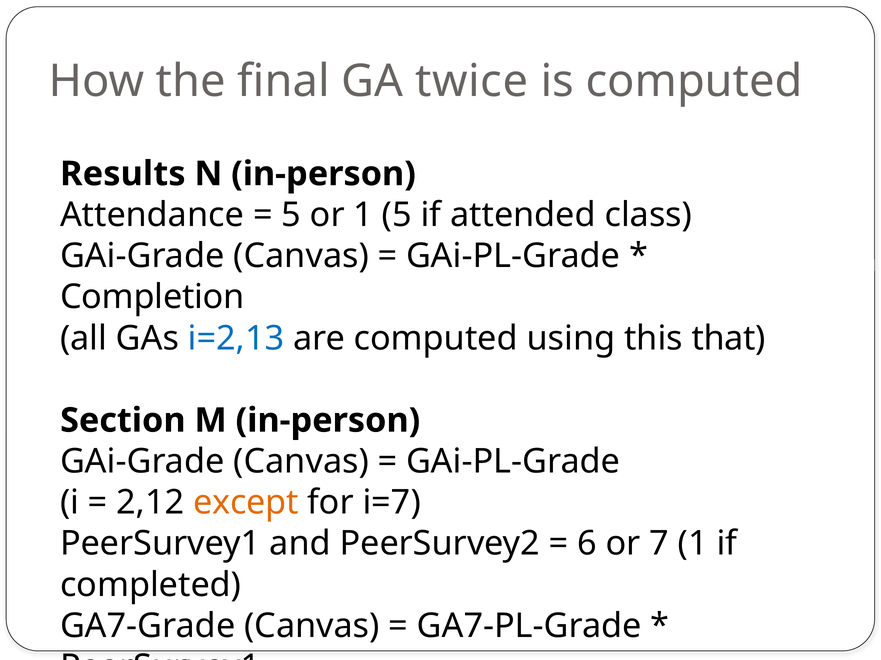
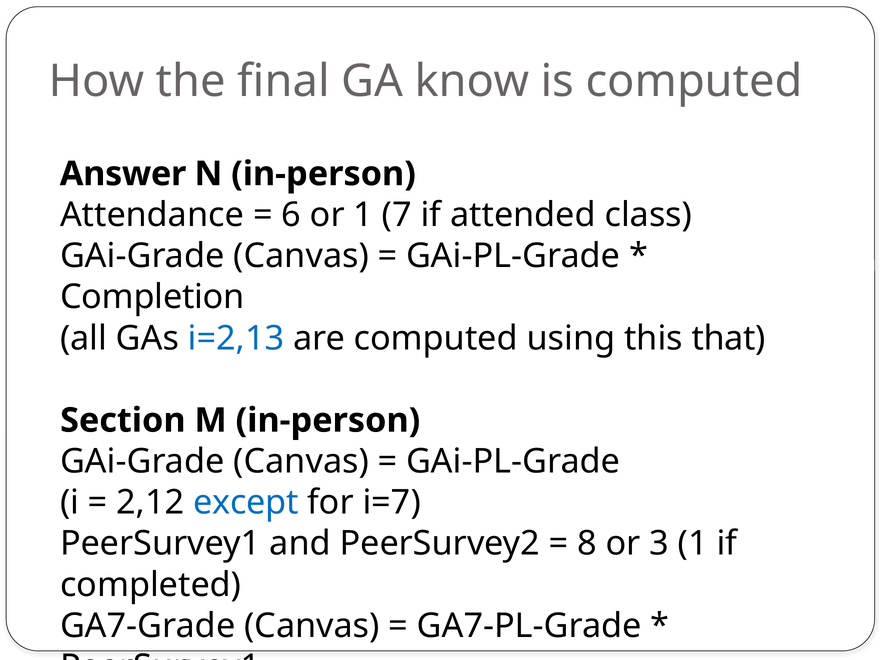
twice: twice -> know
Results: Results -> Answer
5 at (291, 215): 5 -> 6
1 5: 5 -> 7
except colour: orange -> blue
6: 6 -> 8
7: 7 -> 3
